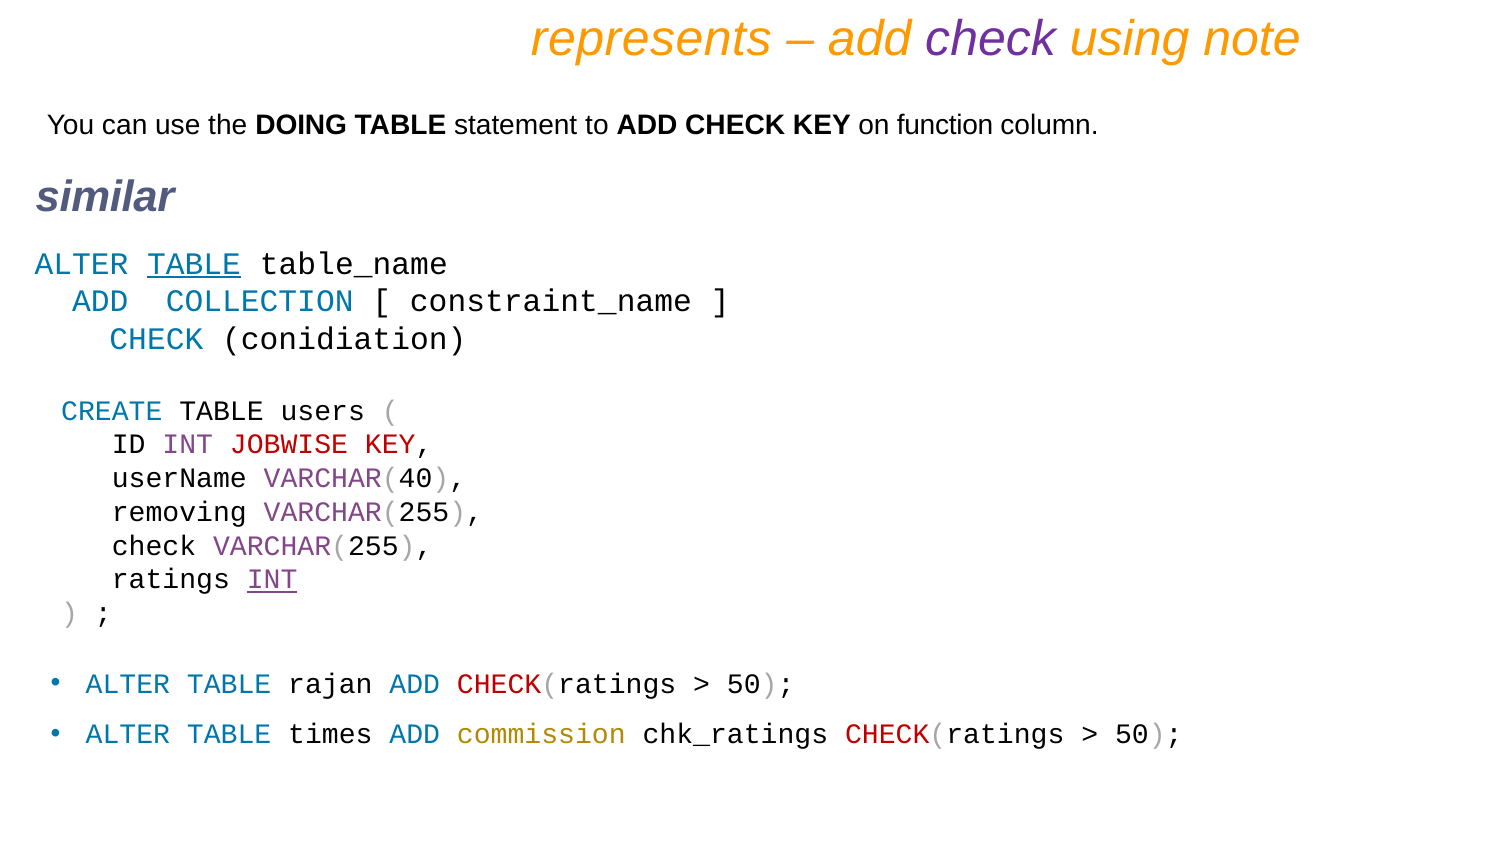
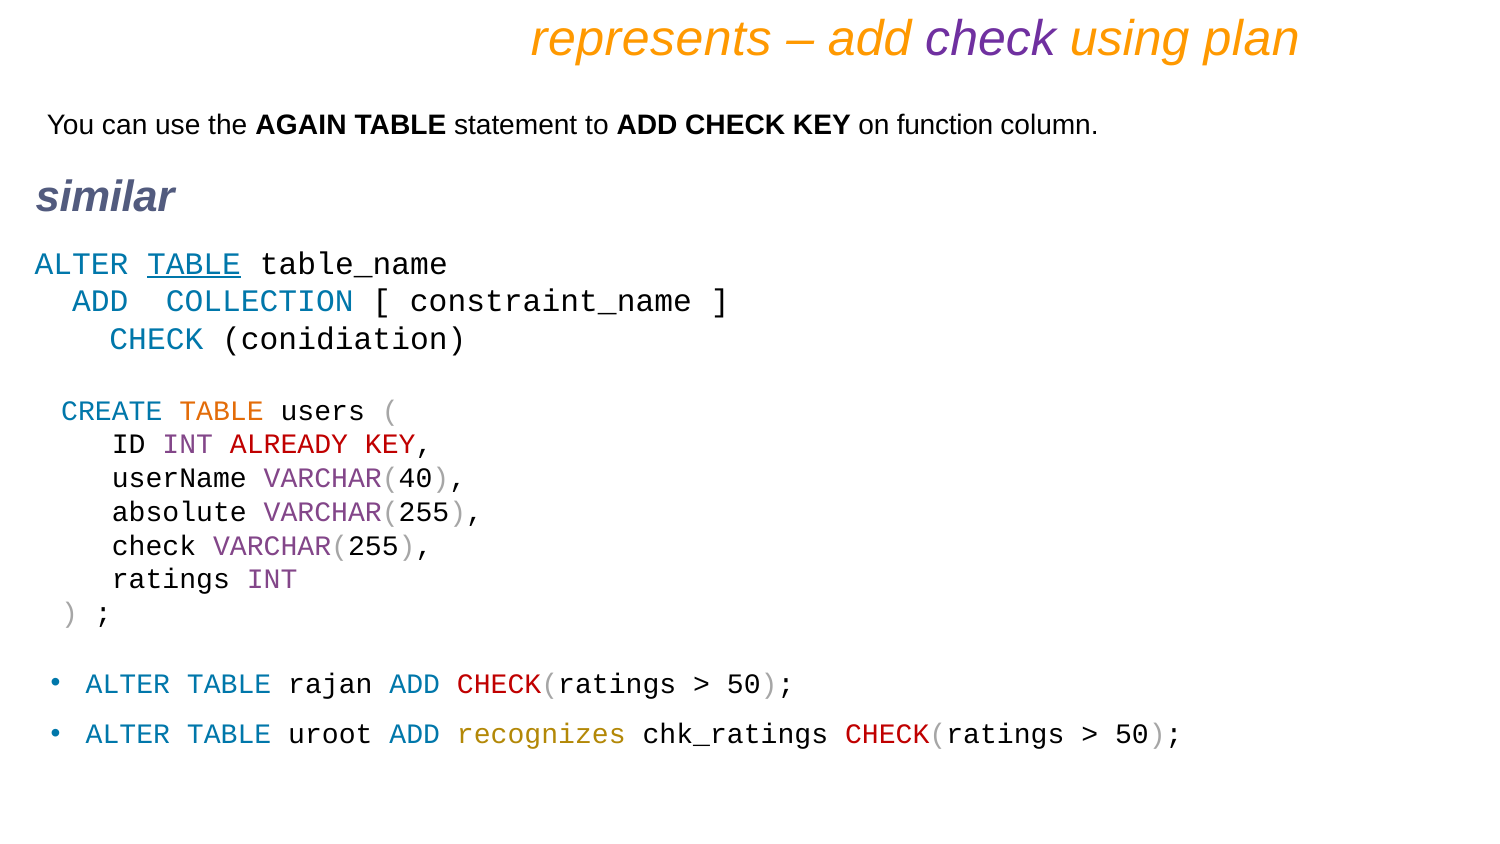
note: note -> plan
DOING: DOING -> AGAIN
TABLE at (221, 411) colour: black -> orange
JOBWISE: JOBWISE -> ALREADY
removing: removing -> absolute
INT at (272, 580) underline: present -> none
times: times -> uroot
commission: commission -> recognizes
